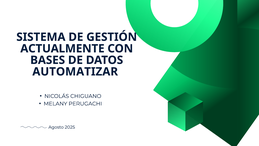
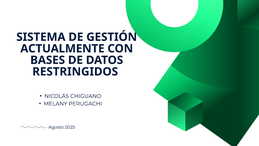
AUTOMATIZAR: AUTOMATIZAR -> RESTRINGIDOS
